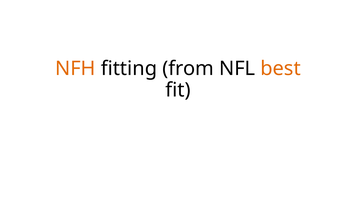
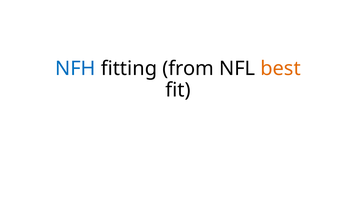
NFH colour: orange -> blue
